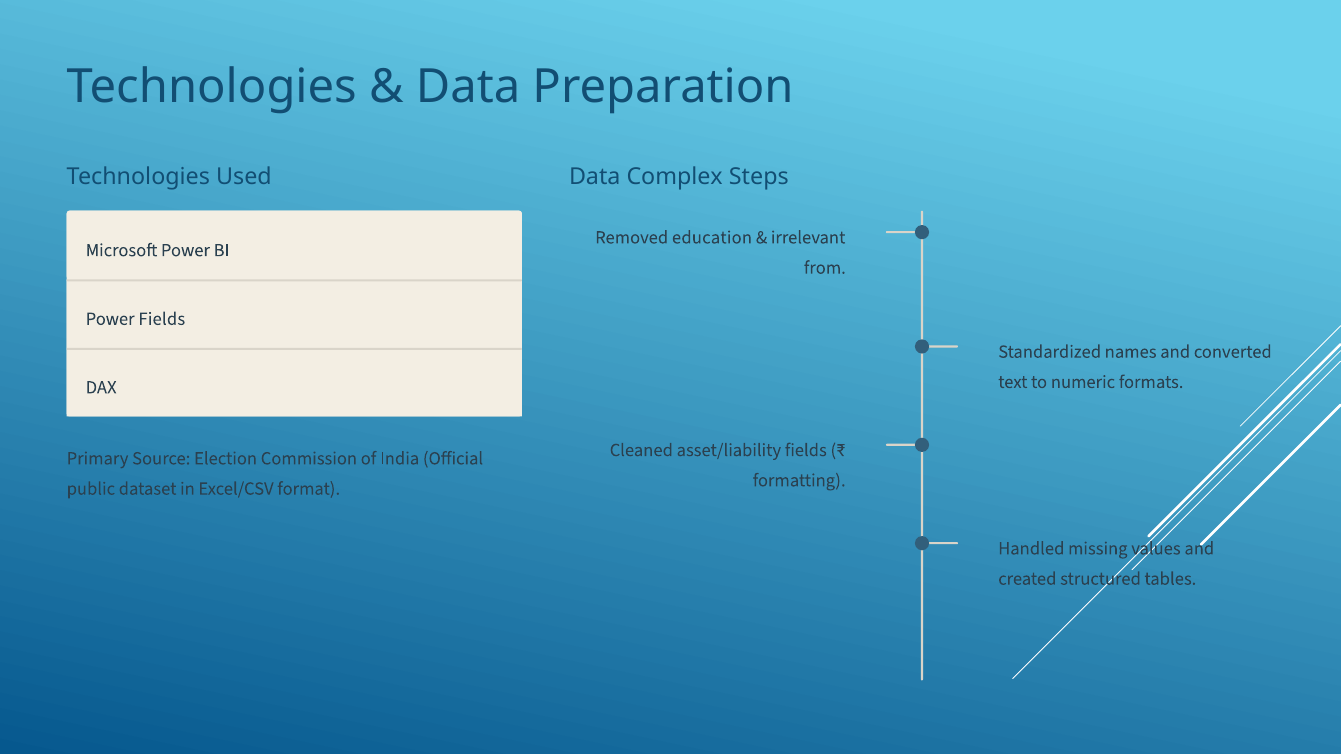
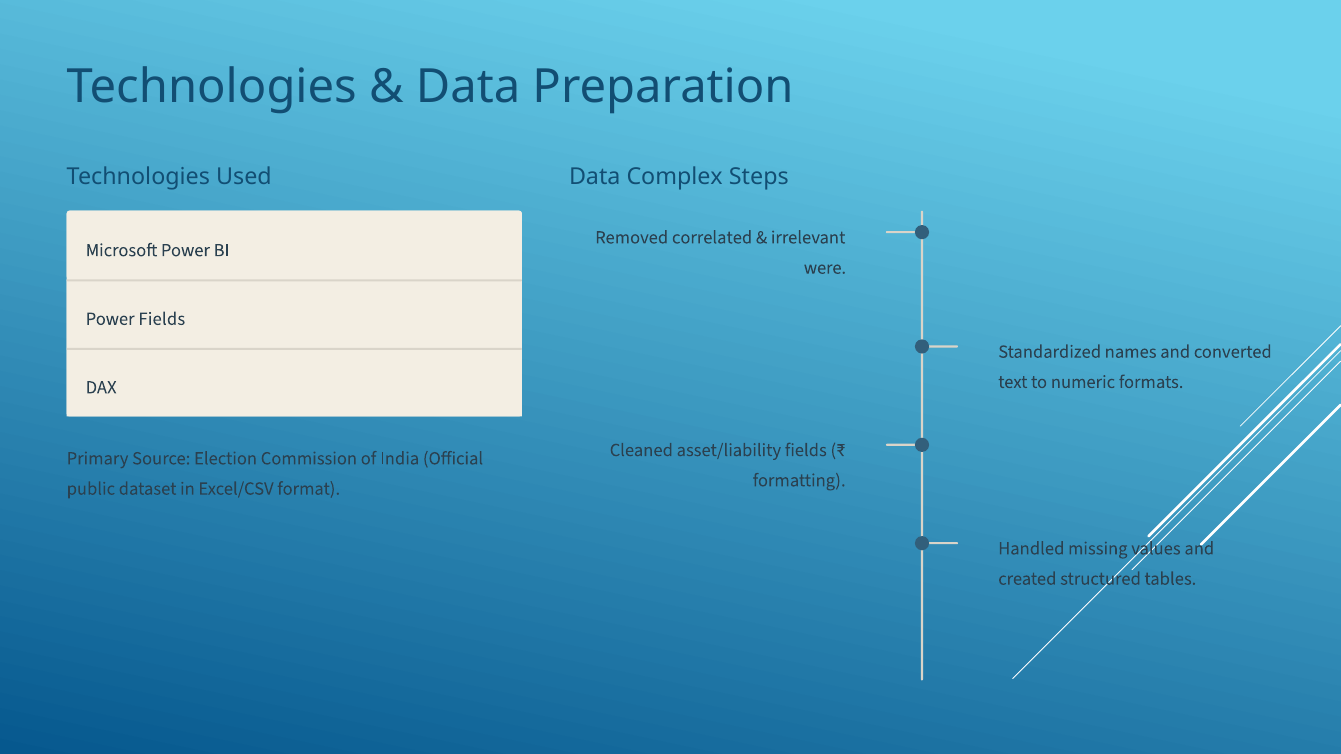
education: education -> correlated
from: from -> were
